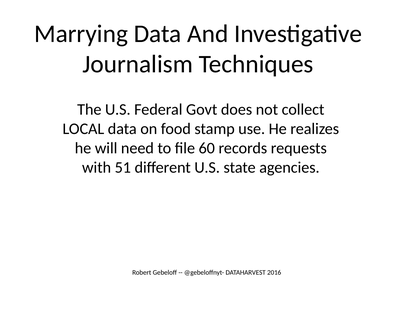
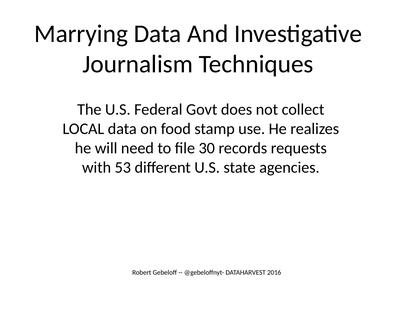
60: 60 -> 30
51: 51 -> 53
